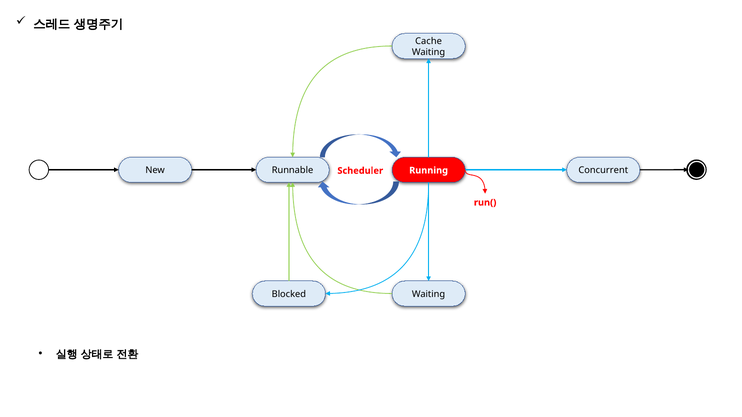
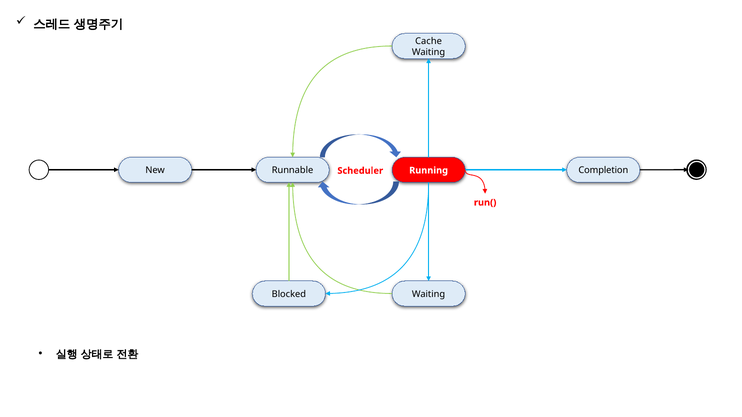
Concurrent: Concurrent -> Completion
